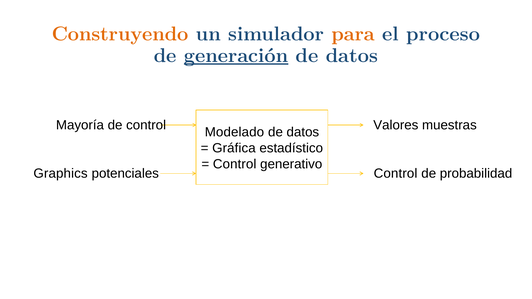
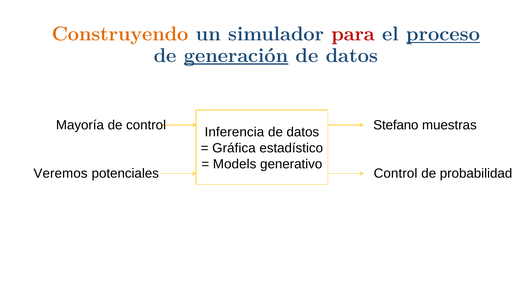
para colour: orange -> red
proceso underline: none -> present
Valores: Valores -> Stefano
Modelado: Modelado -> Inferencia
Control at (235, 164): Control -> Models
Graphics: Graphics -> Veremos
